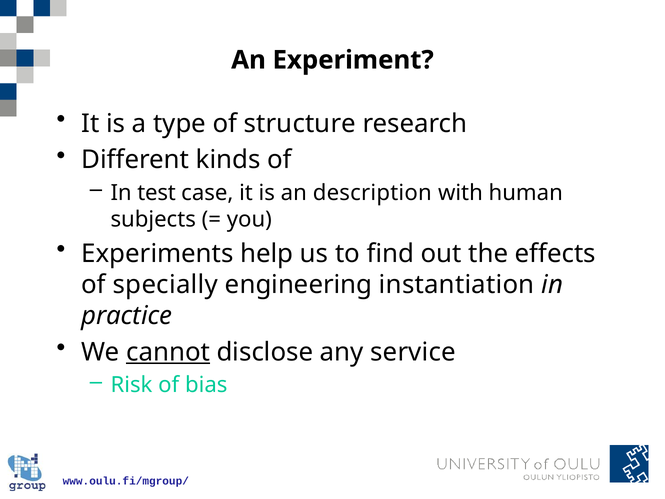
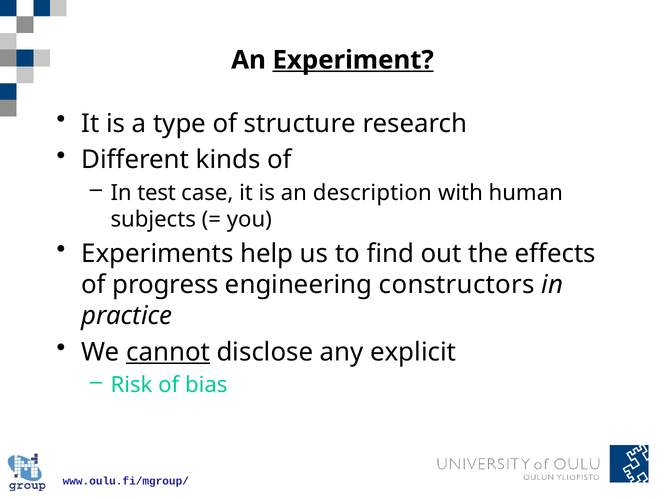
Experiment underline: none -> present
specially: specially -> progress
instantiation: instantiation -> constructors
service: service -> explicit
